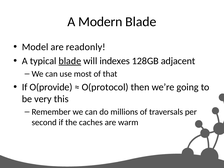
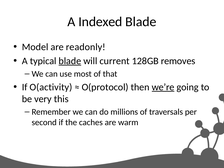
Modern: Modern -> Indexed
indexes: indexes -> current
adjacent: adjacent -> removes
O(provide: O(provide -> O(activity
we’re underline: none -> present
